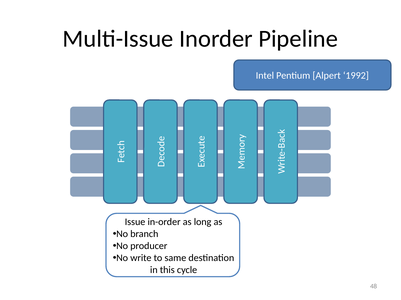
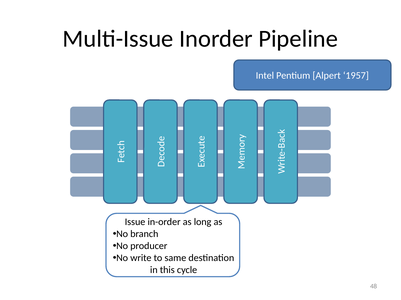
1992: 1992 -> 1957
